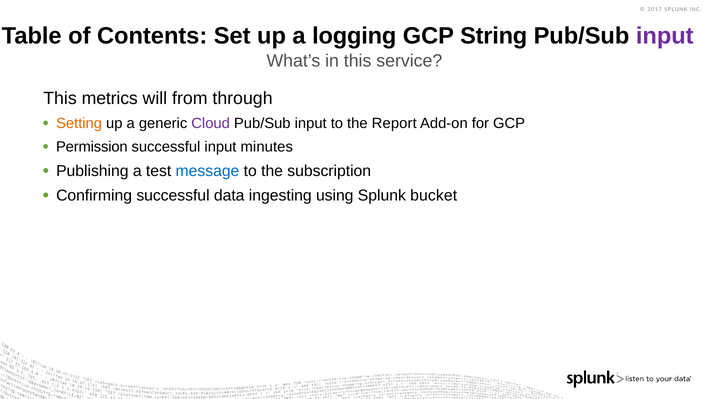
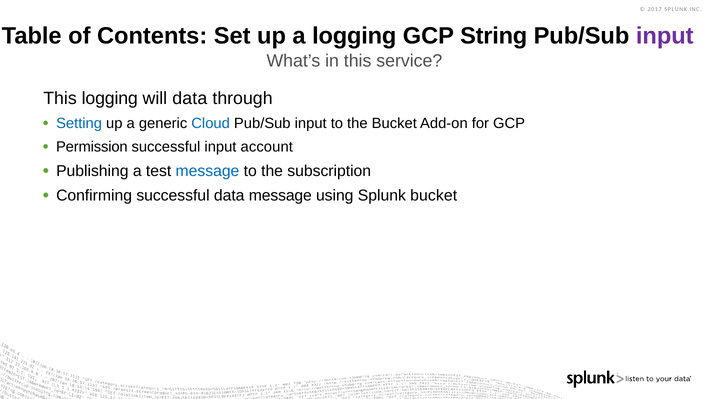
This metrics: metrics -> logging
will from: from -> data
Setting colour: orange -> blue
Cloud colour: purple -> blue
the Report: Report -> Bucket
minutes: minutes -> account
data ingesting: ingesting -> message
